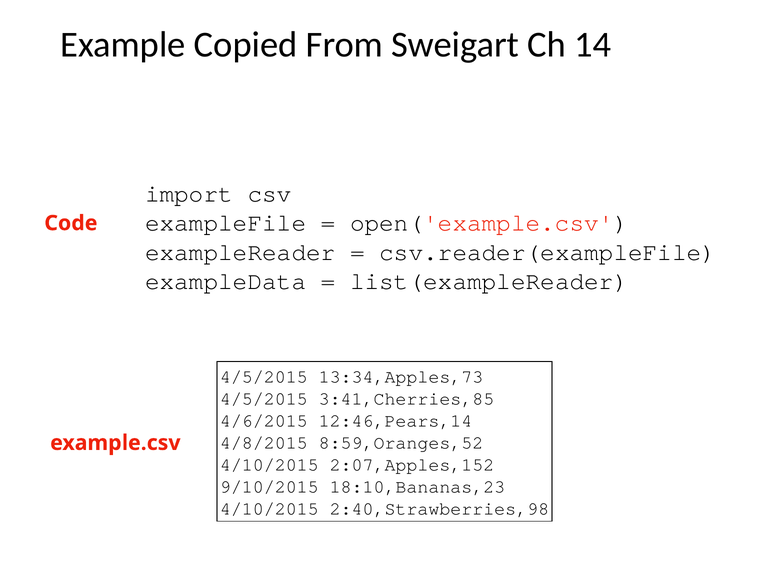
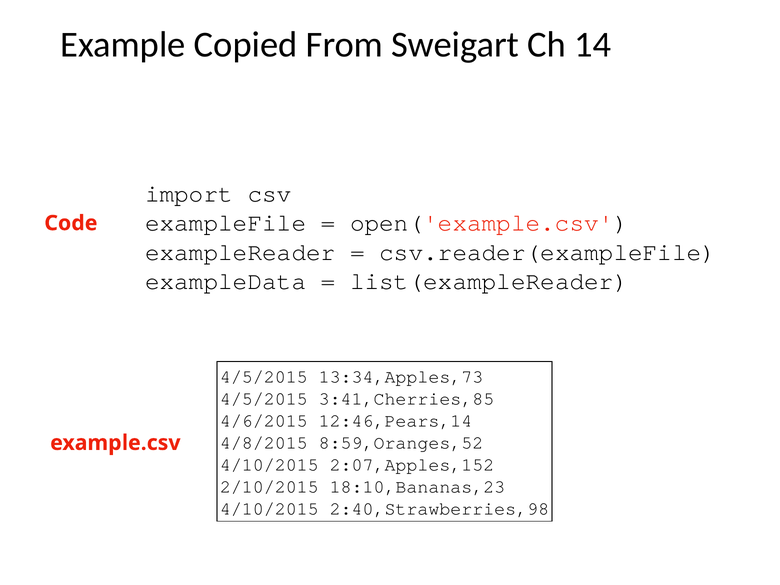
9/10/2015: 9/10/2015 -> 2/10/2015
